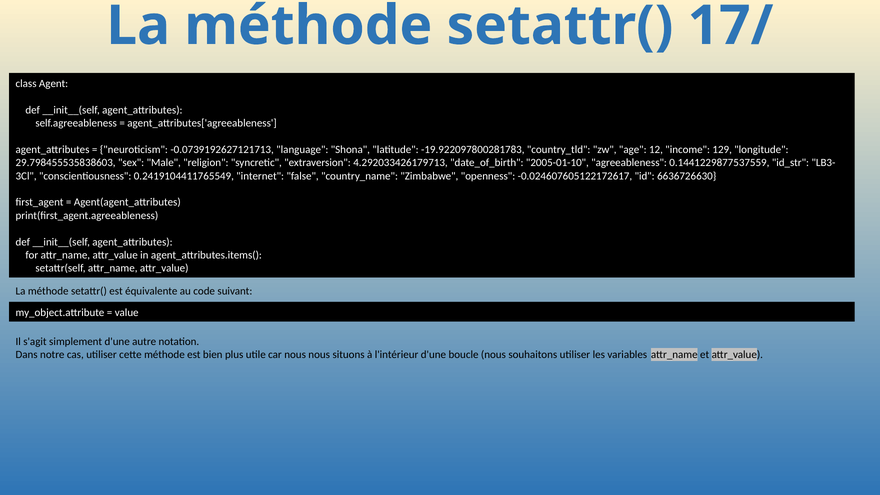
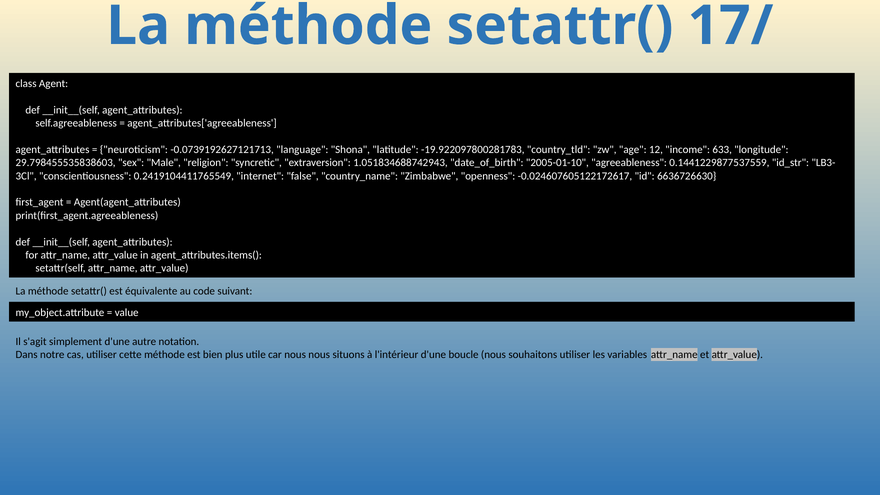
129: 129 -> 633
4.292033426179713: 4.292033426179713 -> 1.051834688742943
